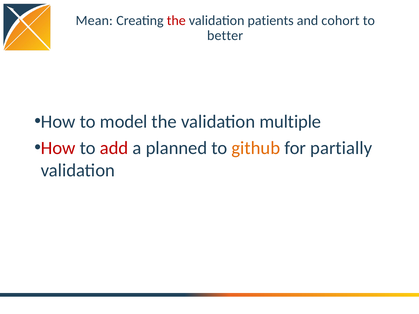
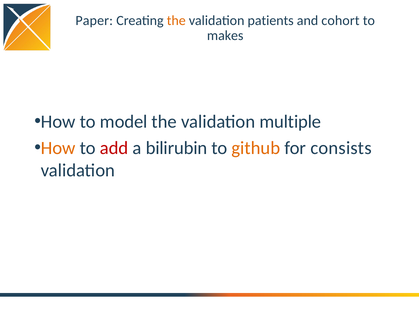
Mean: Mean -> Paper
the at (176, 21) colour: red -> orange
better: better -> makes
How at (58, 148) colour: red -> orange
planned: planned -> bilirubin
partially: partially -> consists
